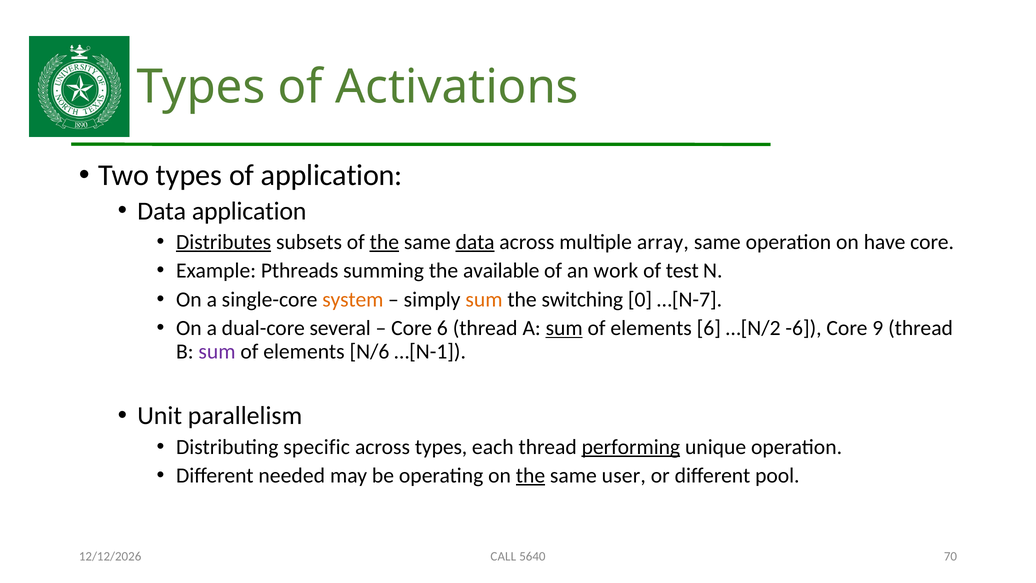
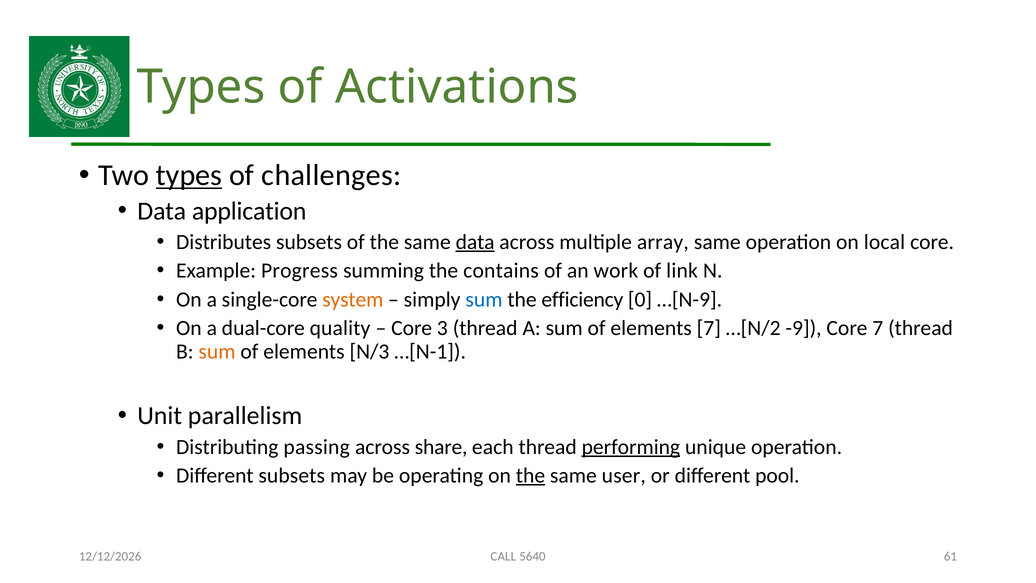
types at (189, 175) underline: none -> present
of application: application -> challenges
Distributes underline: present -> none
the at (384, 242) underline: present -> none
have: have -> local
Pthreads: Pthreads -> Progress
available: available -> contains
test: test -> link
sum at (484, 299) colour: orange -> blue
switching: switching -> efficiency
…[N-7: …[N-7 -> …[N-9
several: several -> quality
Core 6: 6 -> 3
sum at (564, 328) underline: present -> none
elements 6: 6 -> 7
-6: -6 -> -9
Core 9: 9 -> 7
sum at (217, 351) colour: purple -> orange
N/6: N/6 -> N/3
specific: specific -> passing
across types: types -> share
Different needed: needed -> subsets
70: 70 -> 61
